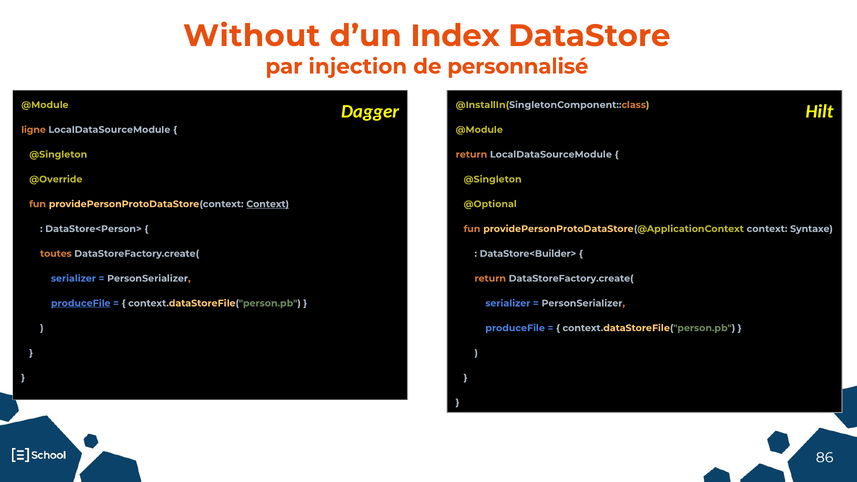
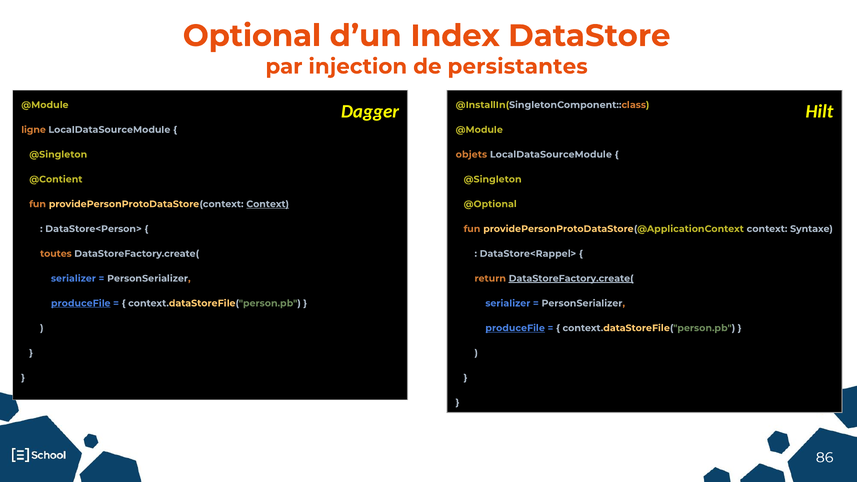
Without: Without -> Optional
personnalisé: personnalisé -> persistantes
return at (471, 154): return -> objets
@Override: @Override -> @Contient
DataStore<Builder>: DataStore<Builder> -> DataStore<Rappel>
DataStoreFactory.create( at (571, 278) underline: none -> present
produceFile at (515, 328) underline: none -> present
